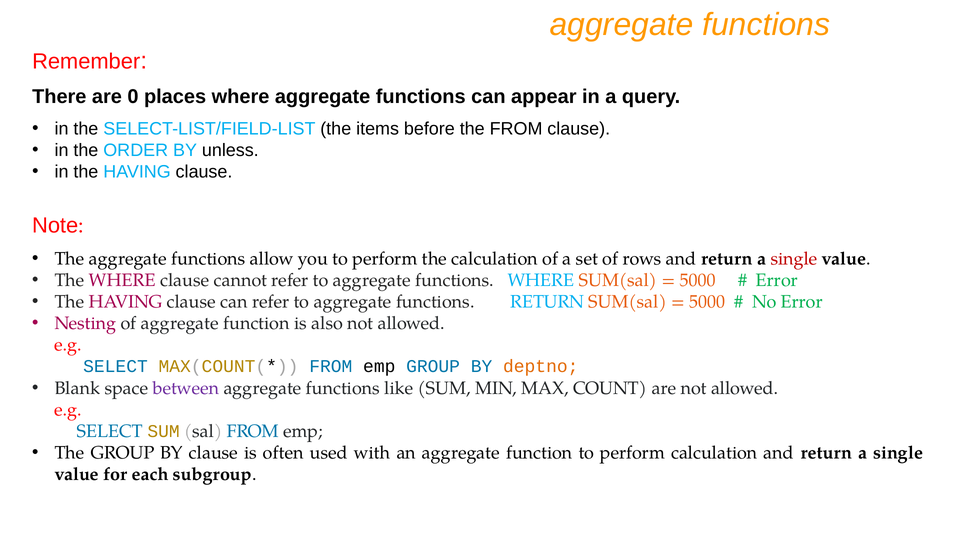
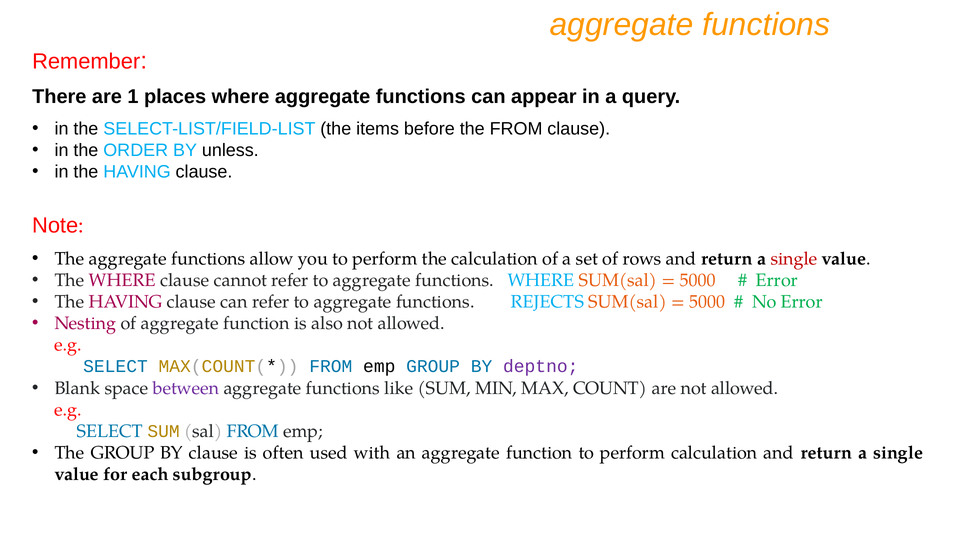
0: 0 -> 1
functions RETURN: RETURN -> REJECTS
deptno colour: orange -> purple
